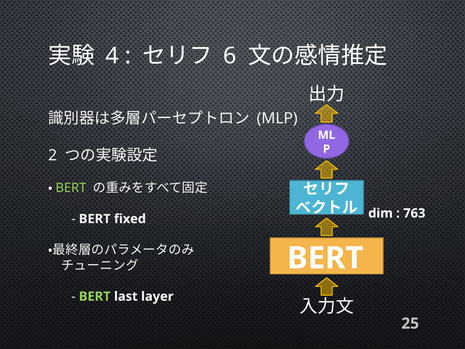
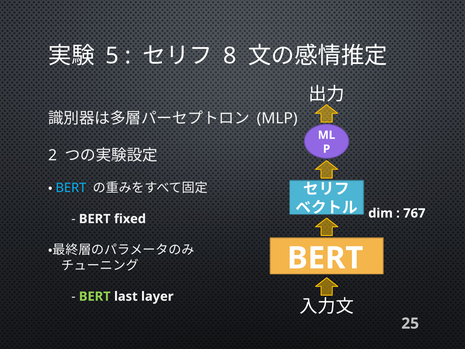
4: 4 -> 5
6: 6 -> 8
BERT at (71, 188) colour: light green -> light blue
763: 763 -> 767
